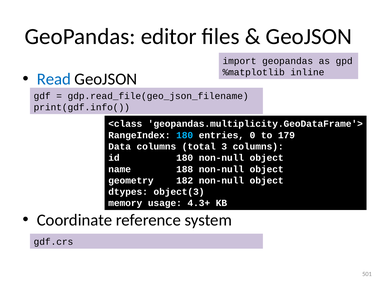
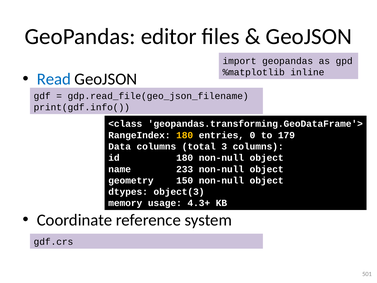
geopandas.multiplicity.GeoDataFrame'>: geopandas.multiplicity.GeoDataFrame'> -> geopandas.transforming.GeoDataFrame'>
180 at (185, 135) colour: light blue -> yellow
188: 188 -> 233
182: 182 -> 150
